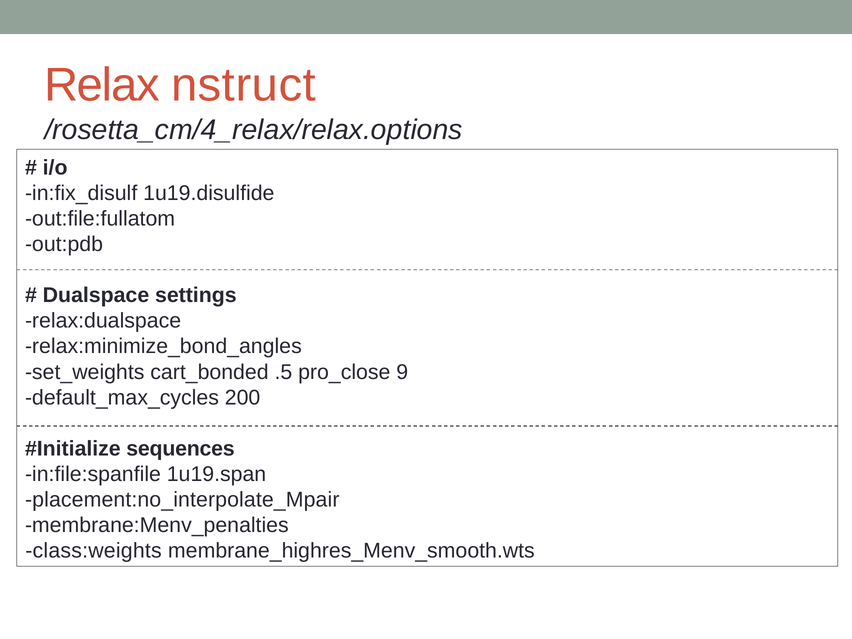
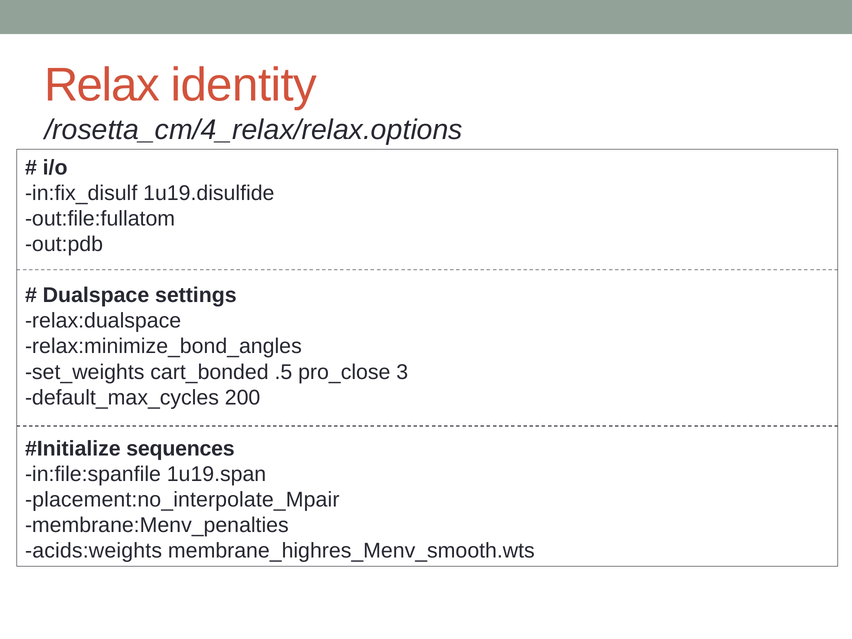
nstruct: nstruct -> identity
9: 9 -> 3
class:weights: class:weights -> acids:weights
